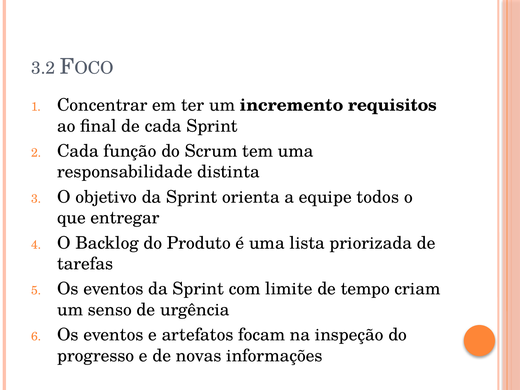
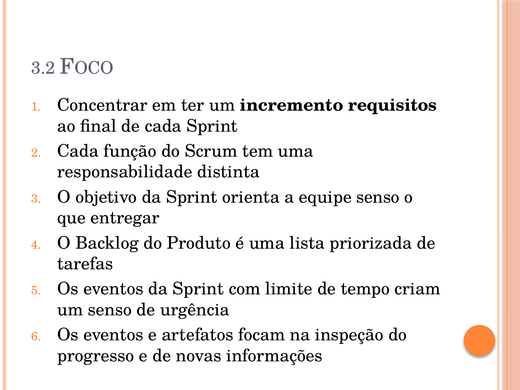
equipe todos: todos -> senso
